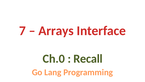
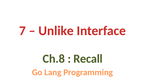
Arrays: Arrays -> Unlike
Ch.0: Ch.0 -> Ch.8
